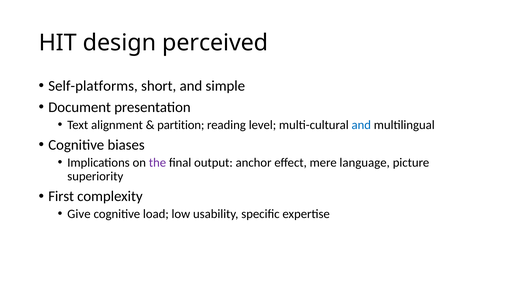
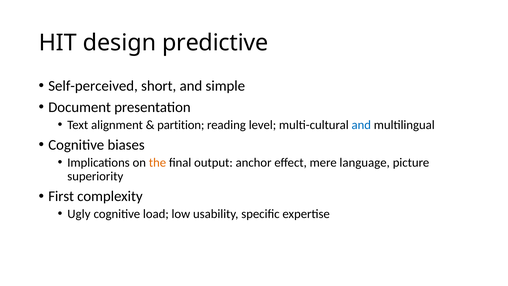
perceived: perceived -> predictive
Self-platforms: Self-platforms -> Self-perceived
the colour: purple -> orange
Give: Give -> Ugly
